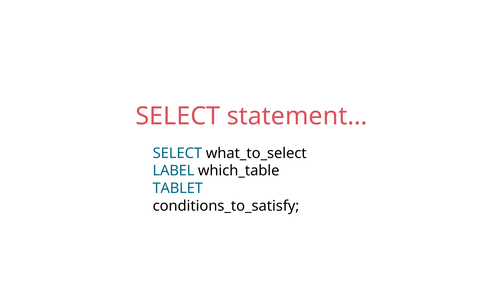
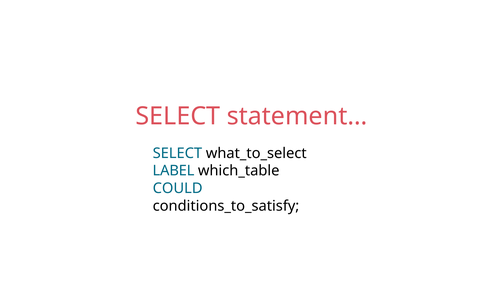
TABLET: TABLET -> COULD
